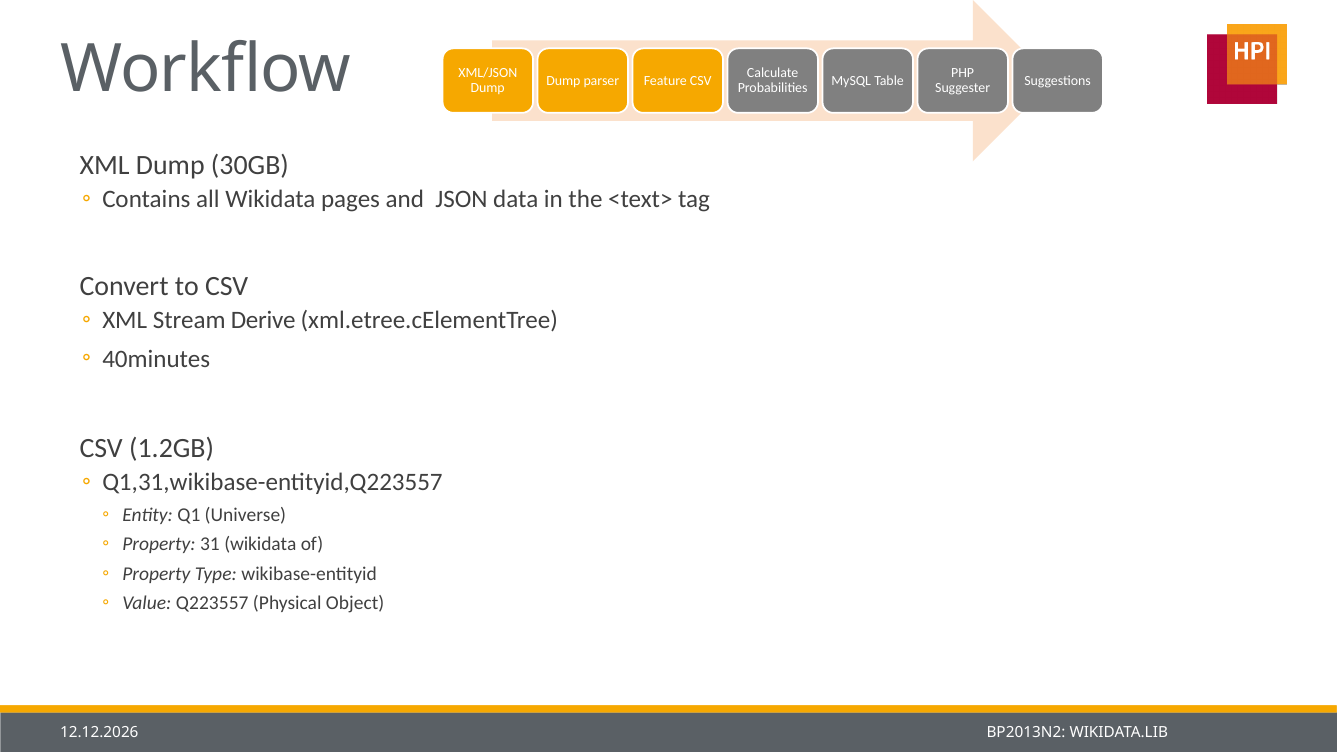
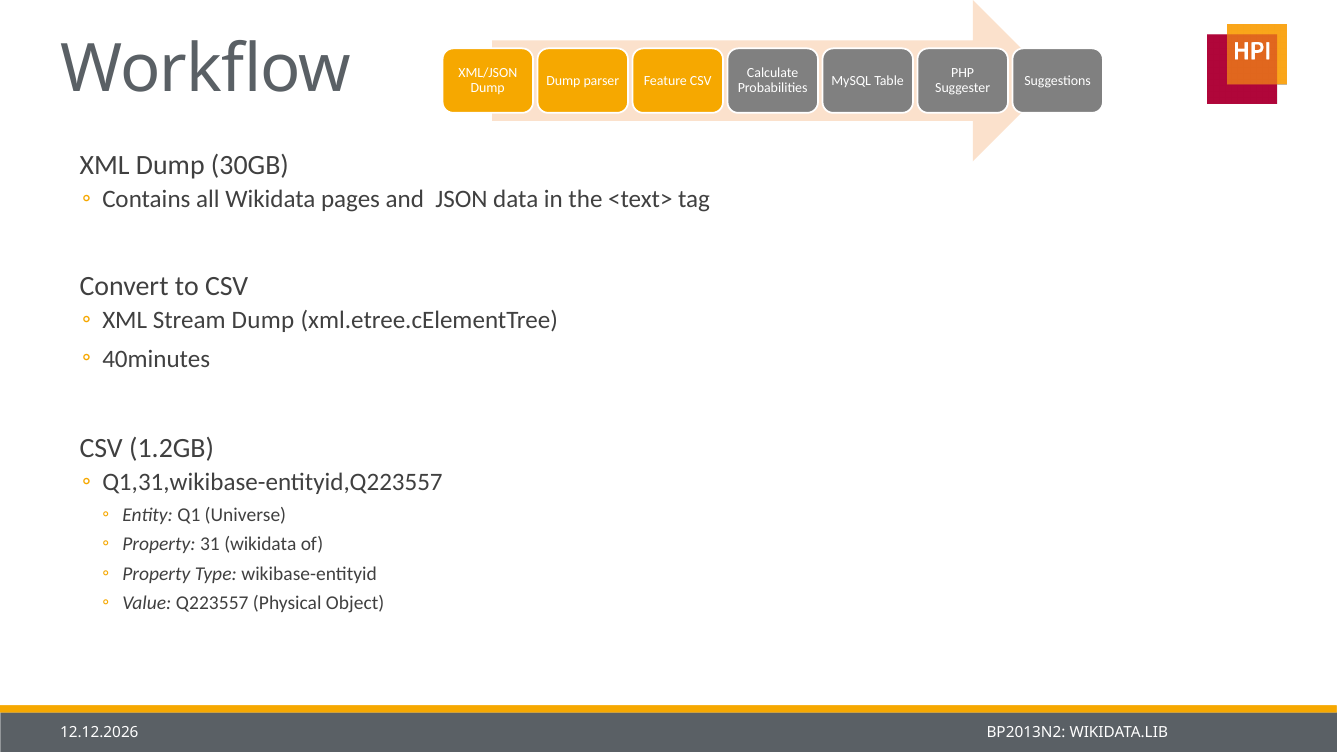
Stream Derive: Derive -> Dump
